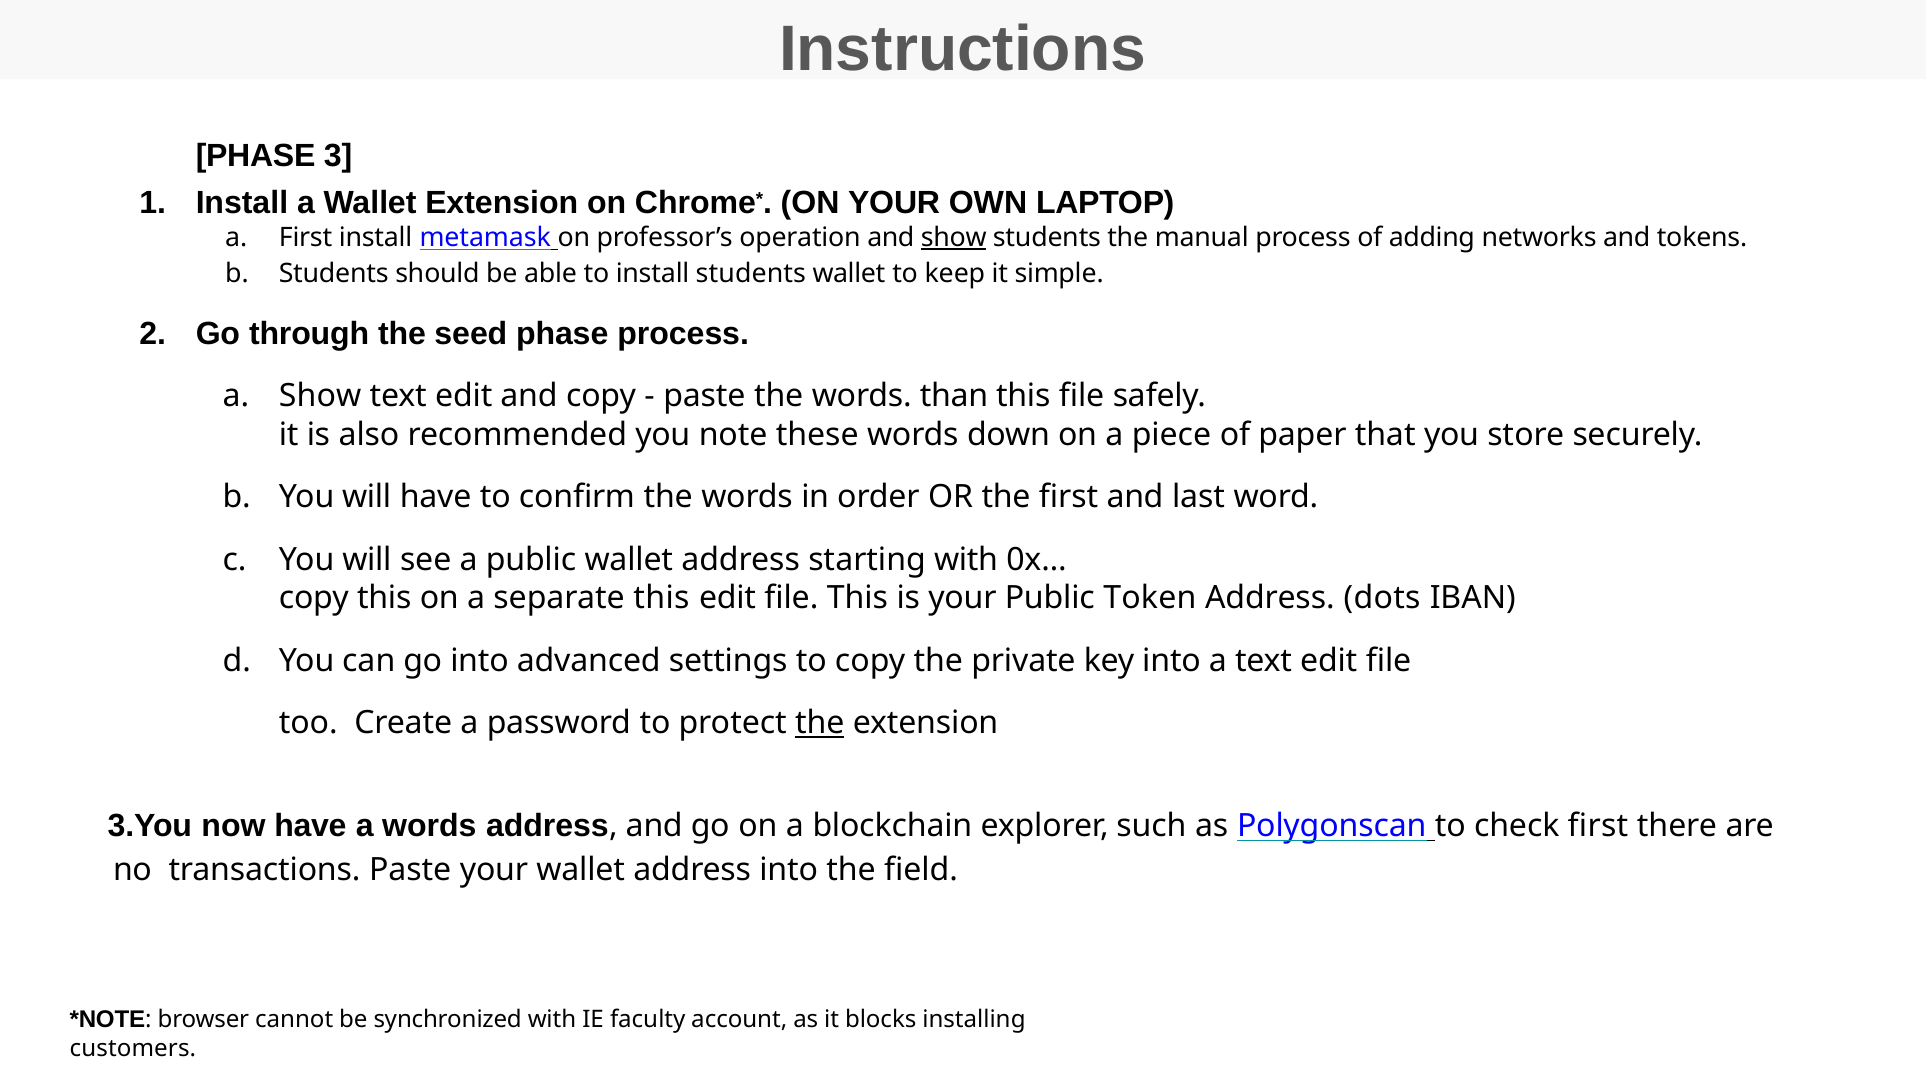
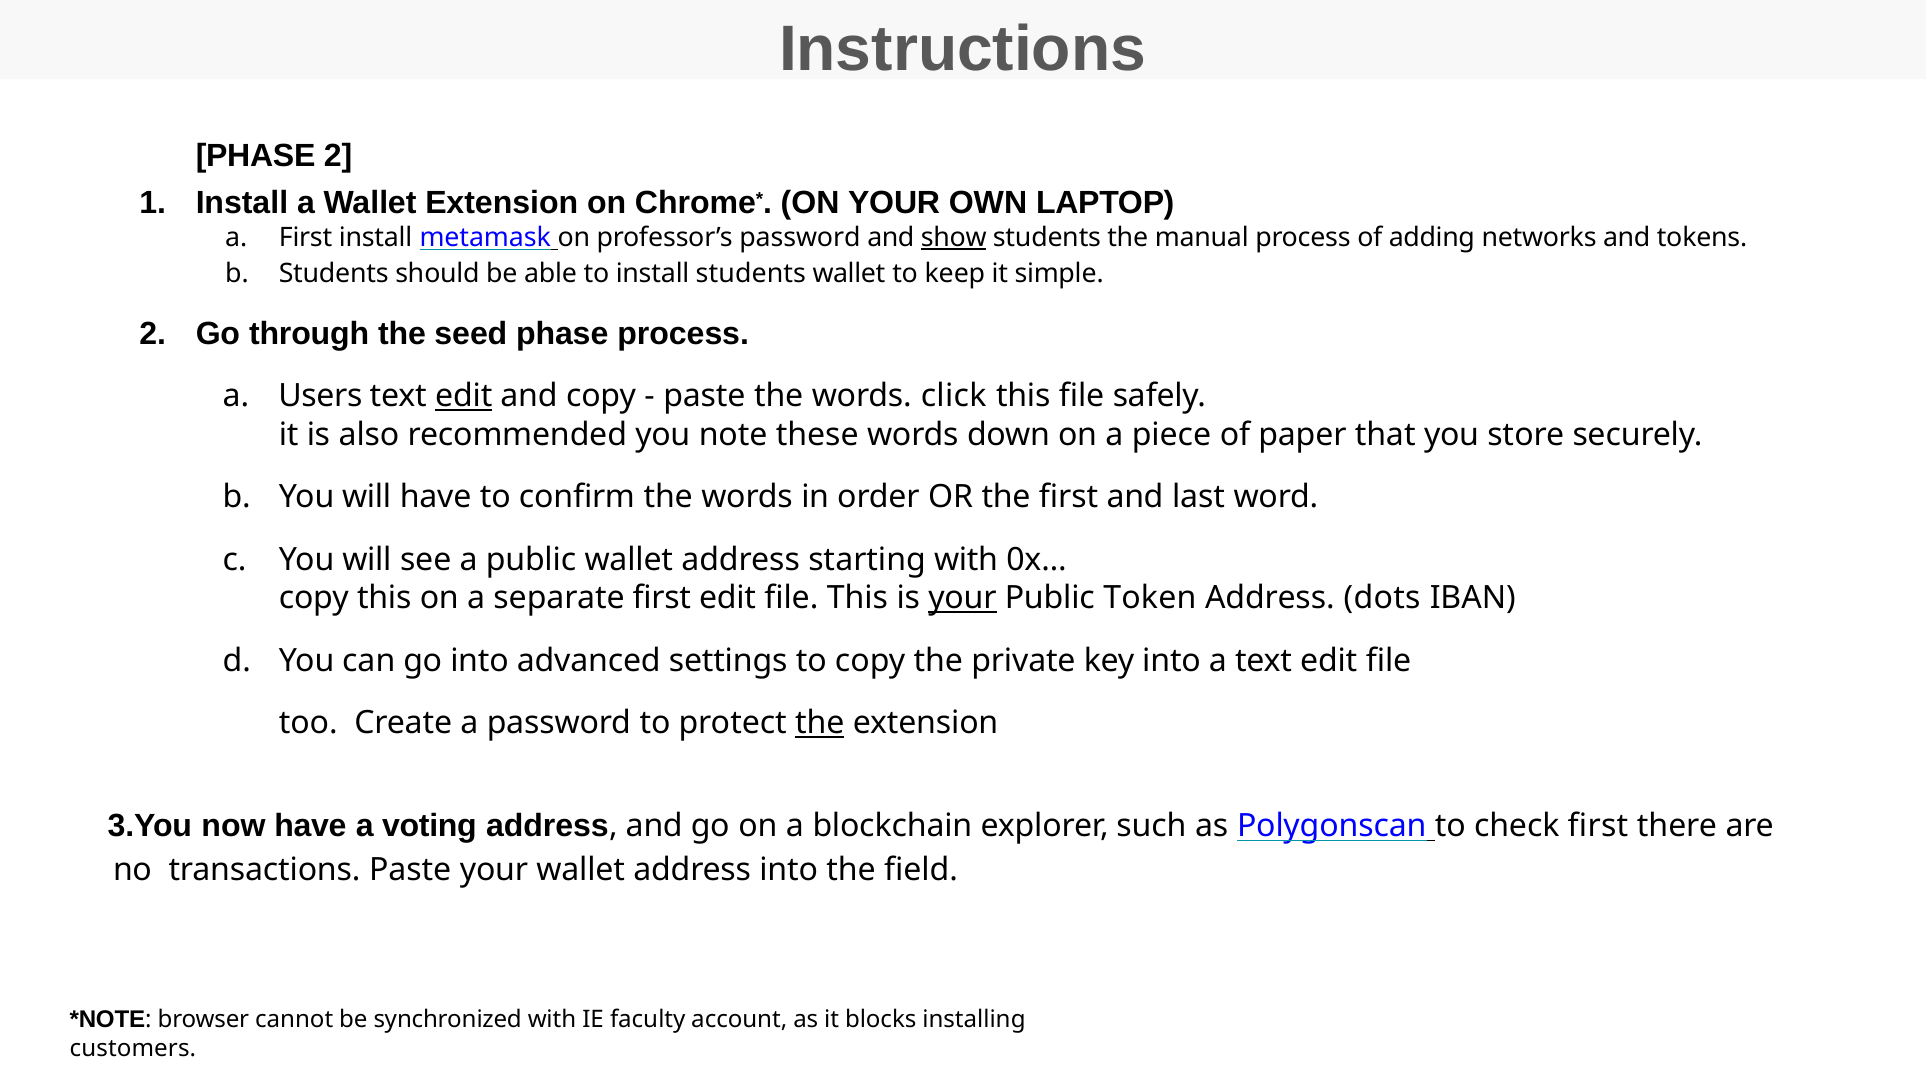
PHASE 3: 3 -> 2
professor’s operation: operation -> password
a Show: Show -> Users
edit at (464, 396) underline: none -> present
than: than -> click
separate this: this -> first
your at (962, 599) underline: none -> present
a words: words -> voting
